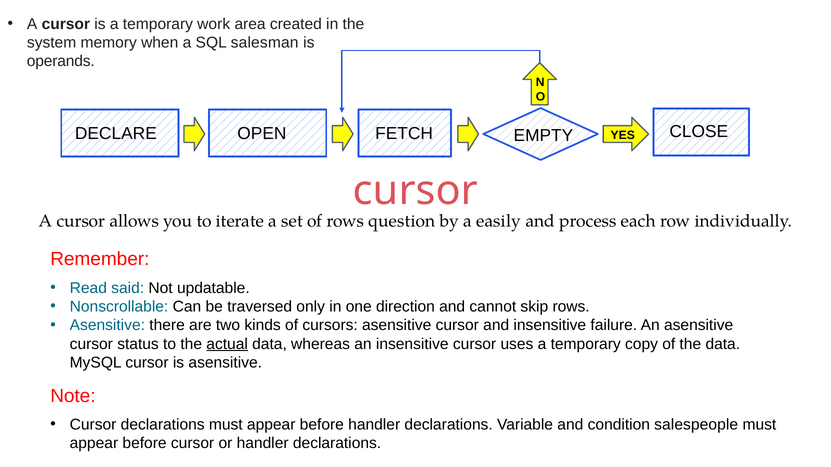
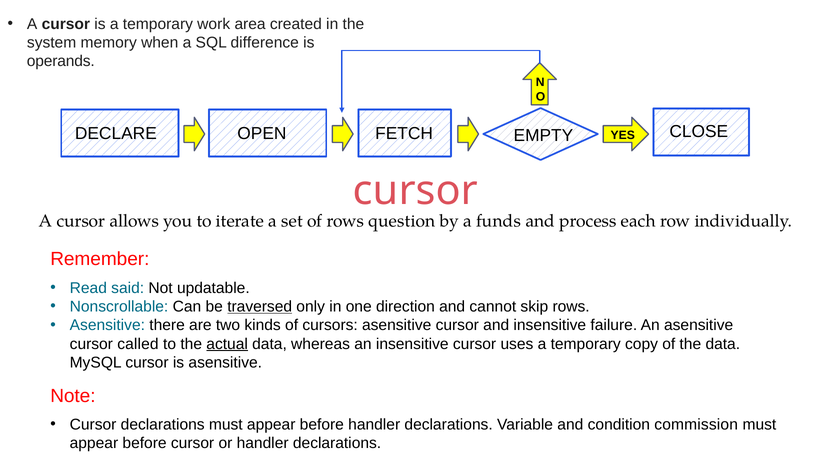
salesman: salesman -> difference
easily: easily -> funds
traversed underline: none -> present
status: status -> called
salespeople: salespeople -> commission
